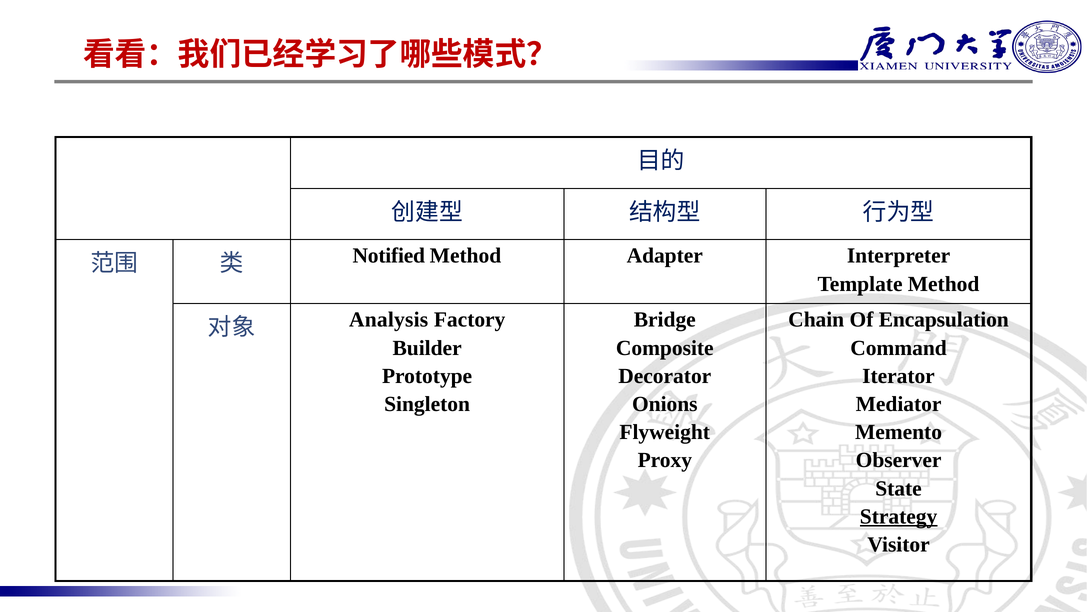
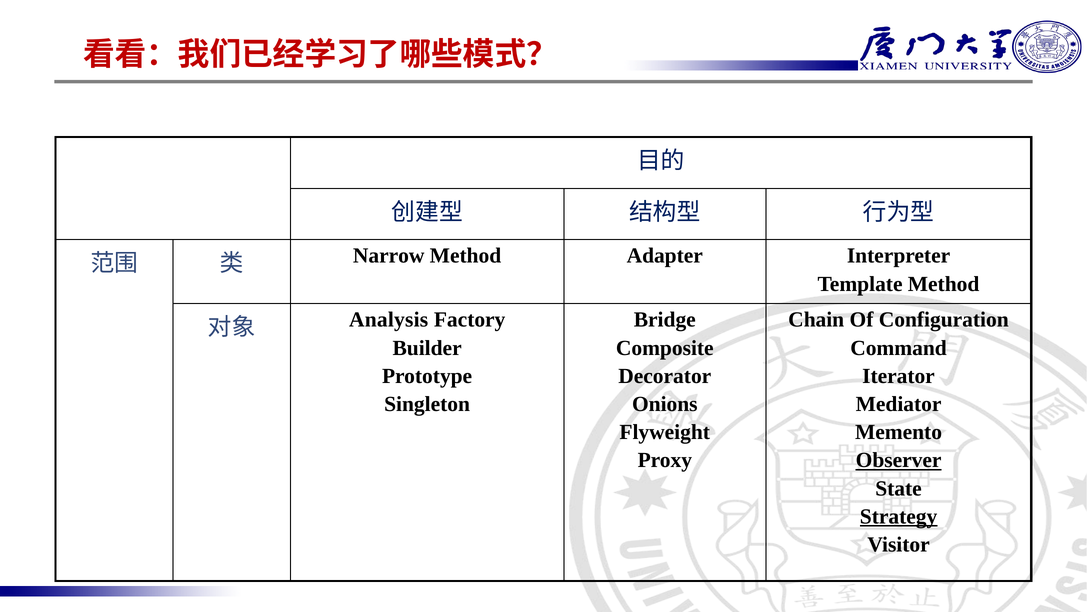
Notified: Notified -> Narrow
Encapsulation: Encapsulation -> Configuration
Observer underline: none -> present
